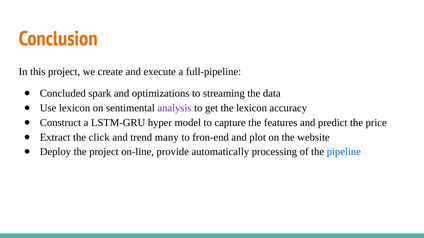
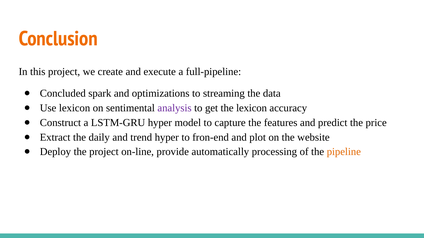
click: click -> daily
trend many: many -> hyper
pipeline colour: blue -> orange
